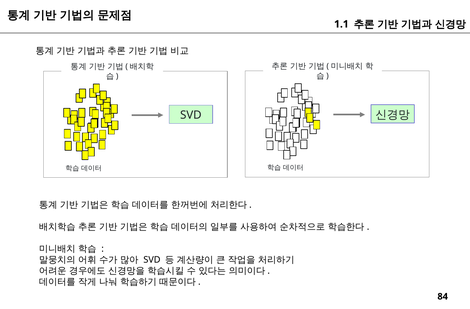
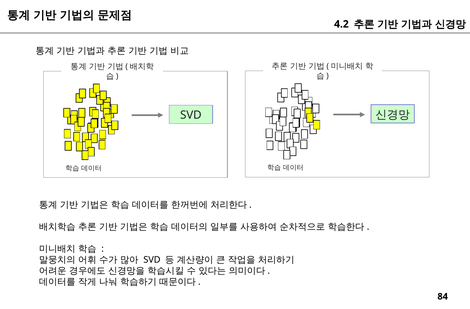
1.1: 1.1 -> 4.2
